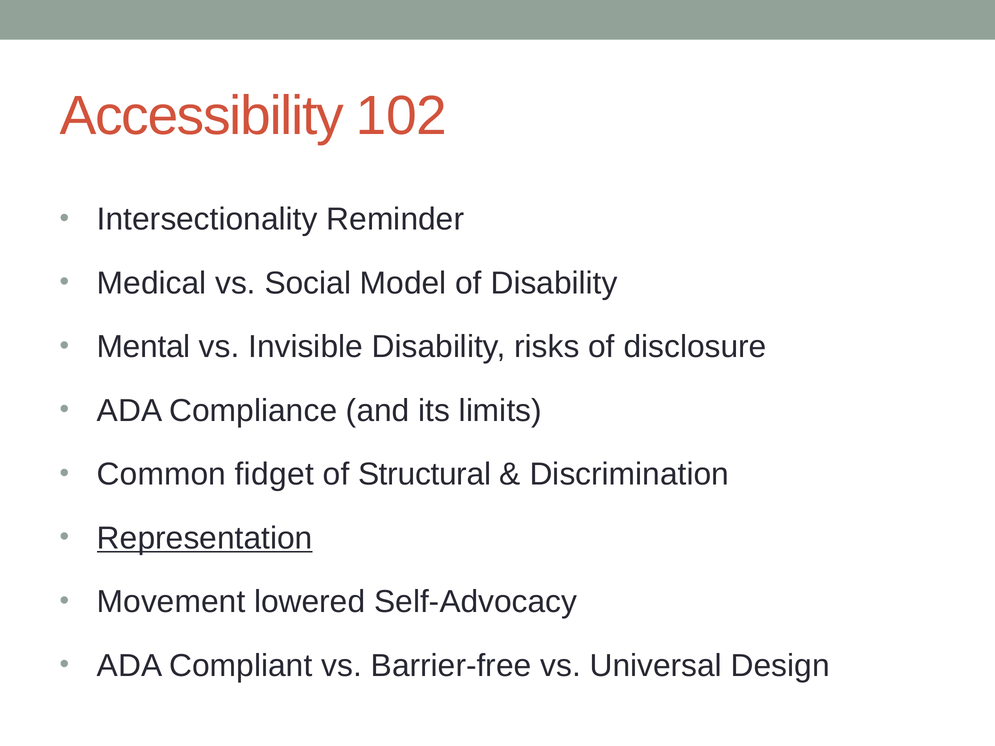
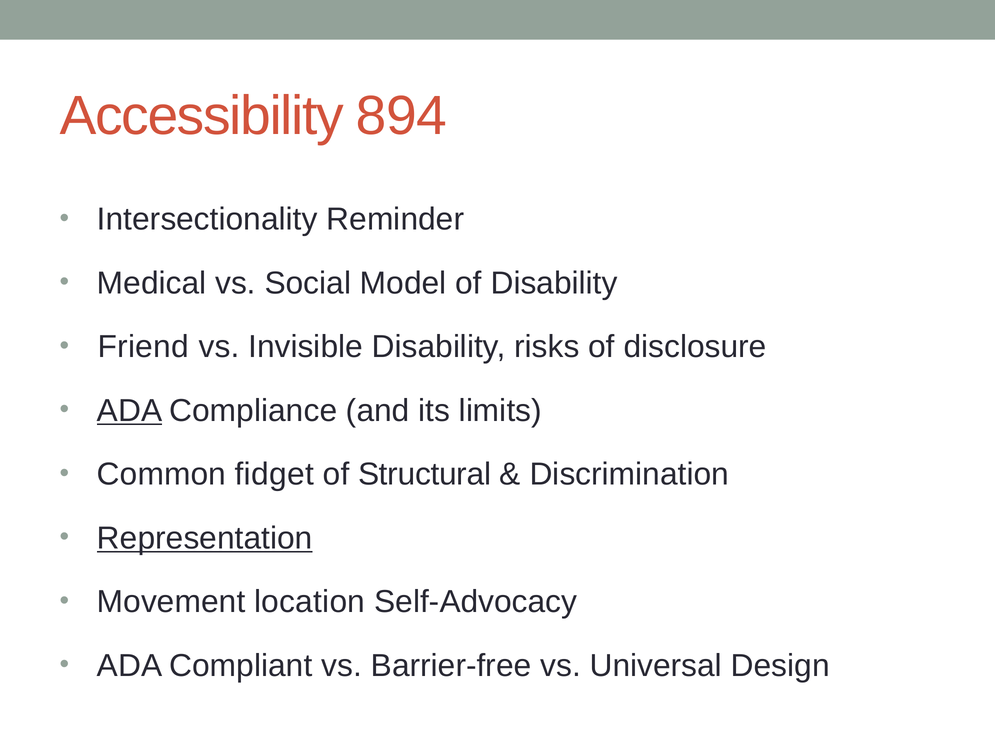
102: 102 -> 894
Mental: Mental -> Friend
ADA at (130, 411) underline: none -> present
lowered: lowered -> location
